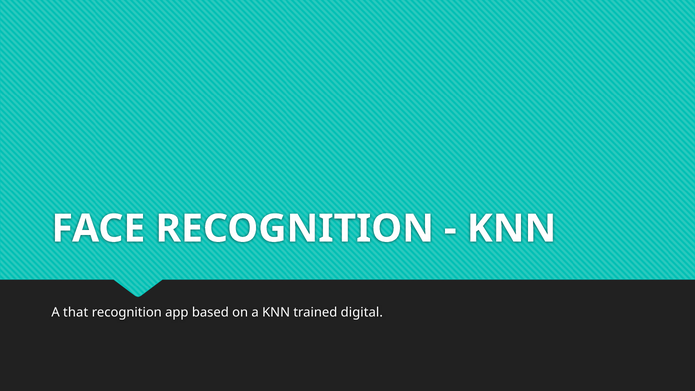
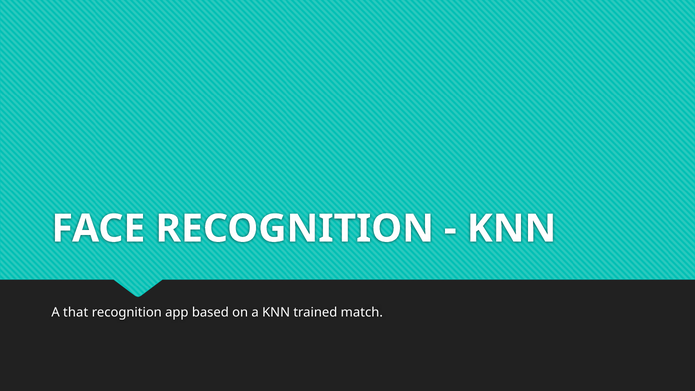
digital: digital -> match
